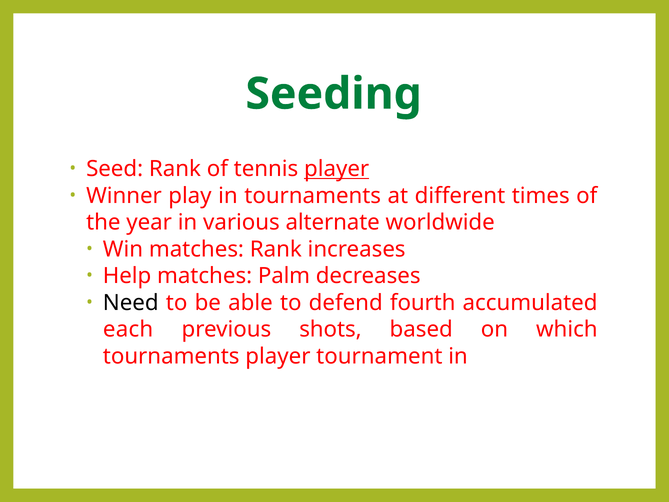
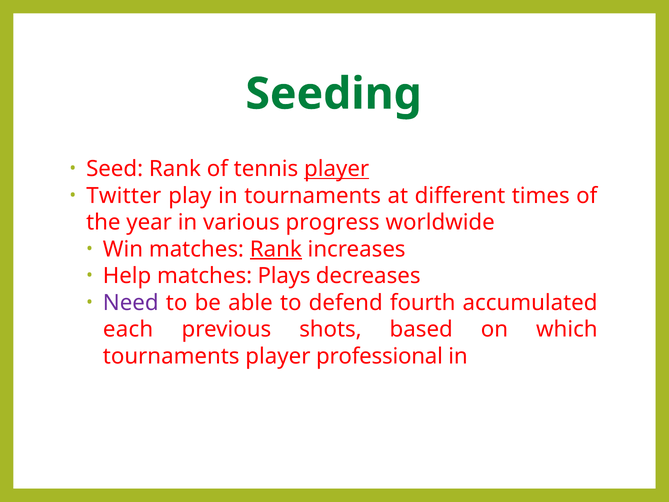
Winner: Winner -> Twitter
alternate: alternate -> progress
Rank at (276, 249) underline: none -> present
Palm: Palm -> Plays
Need colour: black -> purple
tournament: tournament -> professional
